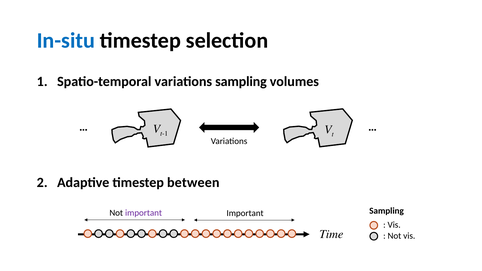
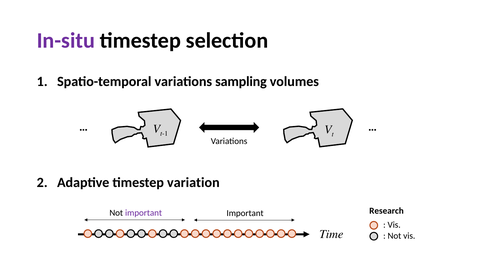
In-situ colour: blue -> purple
between: between -> variation
Sampling at (387, 211): Sampling -> Research
